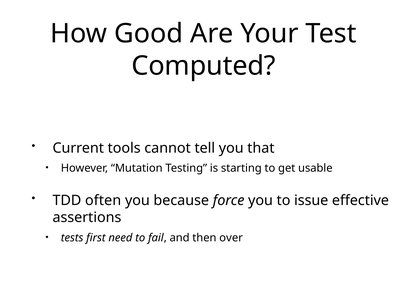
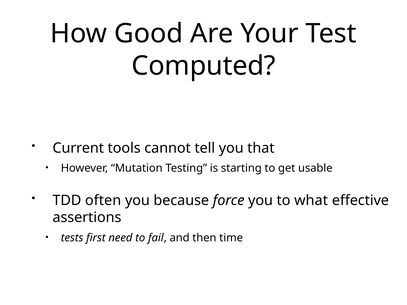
issue: issue -> what
over: over -> time
